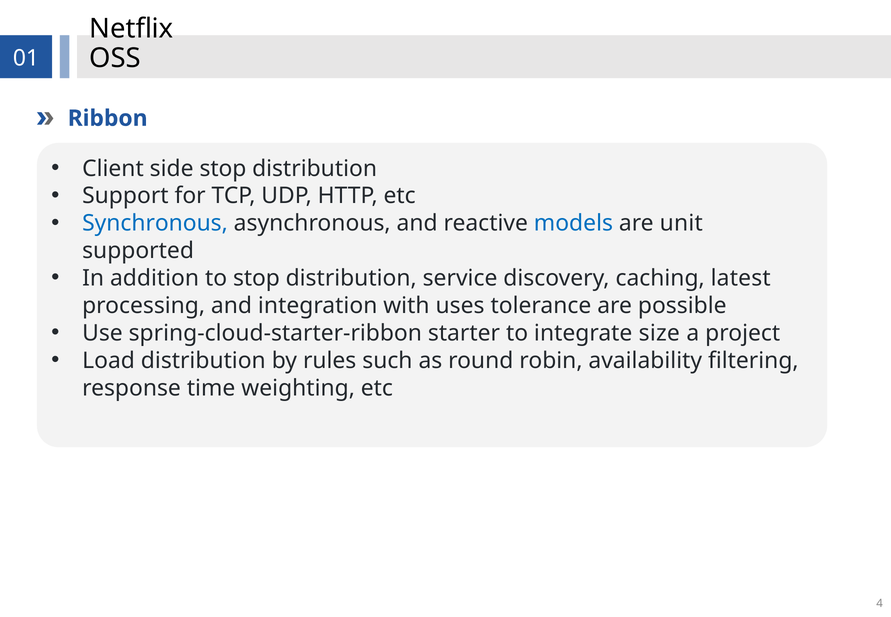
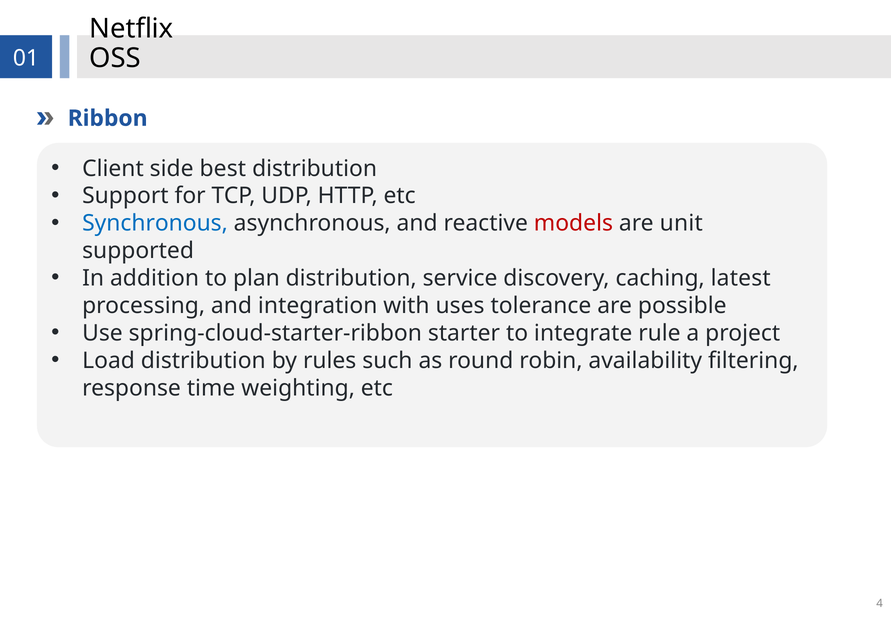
side stop: stop -> best
models colour: blue -> red
to stop: stop -> plan
size: size -> rule
